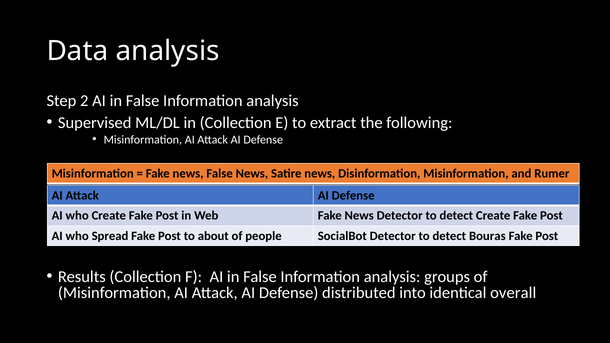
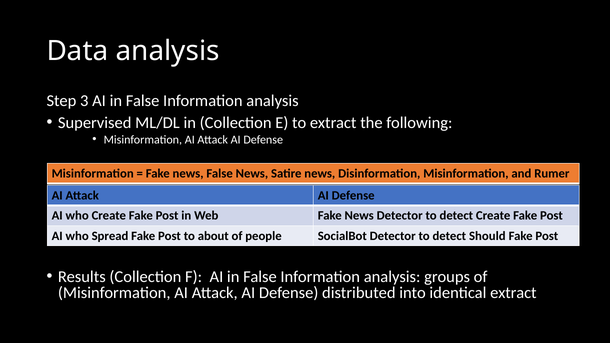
2: 2 -> 3
Bouras: Bouras -> Should
identical overall: overall -> extract
